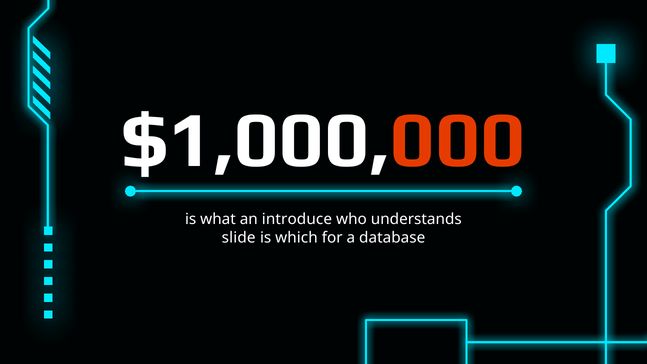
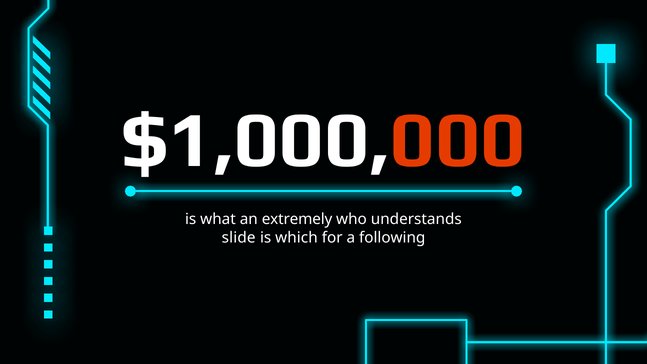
introduce: introduce -> extremely
database: database -> following
